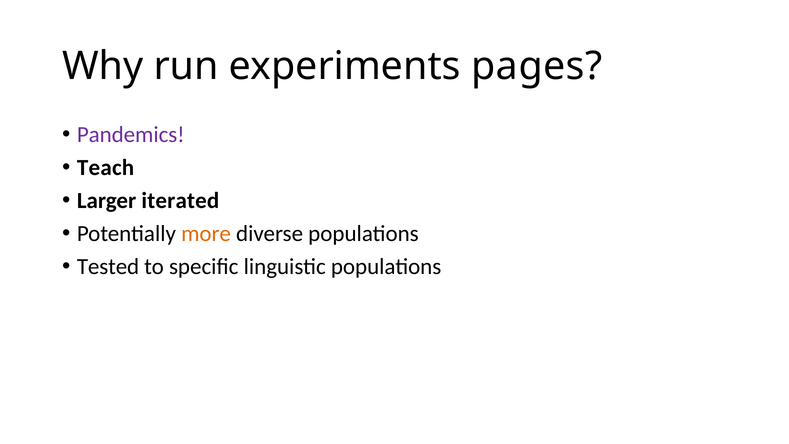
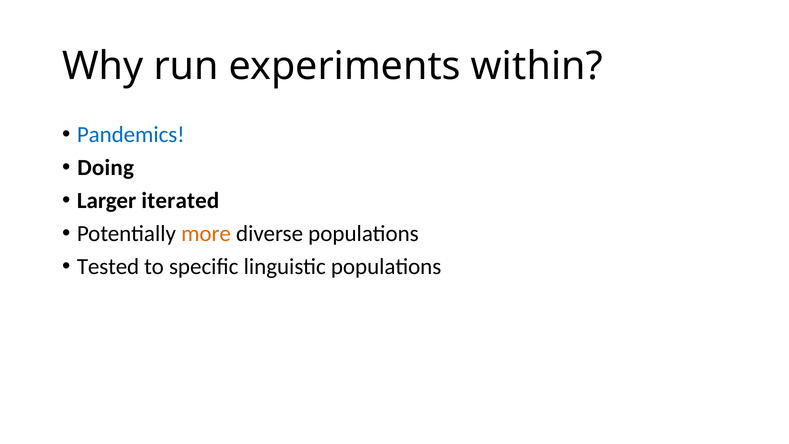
pages: pages -> within
Pandemics colour: purple -> blue
Teach: Teach -> Doing
